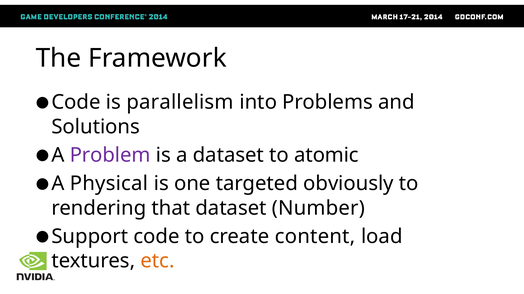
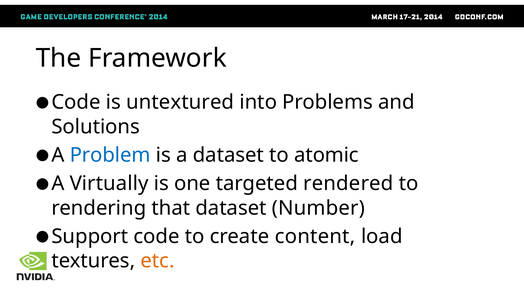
parallelism: parallelism -> untextured
Problem colour: purple -> blue
Physical: Physical -> Virtually
obviously: obviously -> rendered
